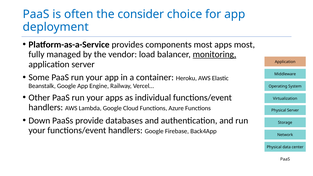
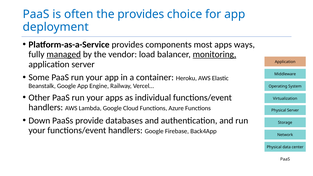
the consider: consider -> provides
apps most: most -> ways
managed underline: none -> present
